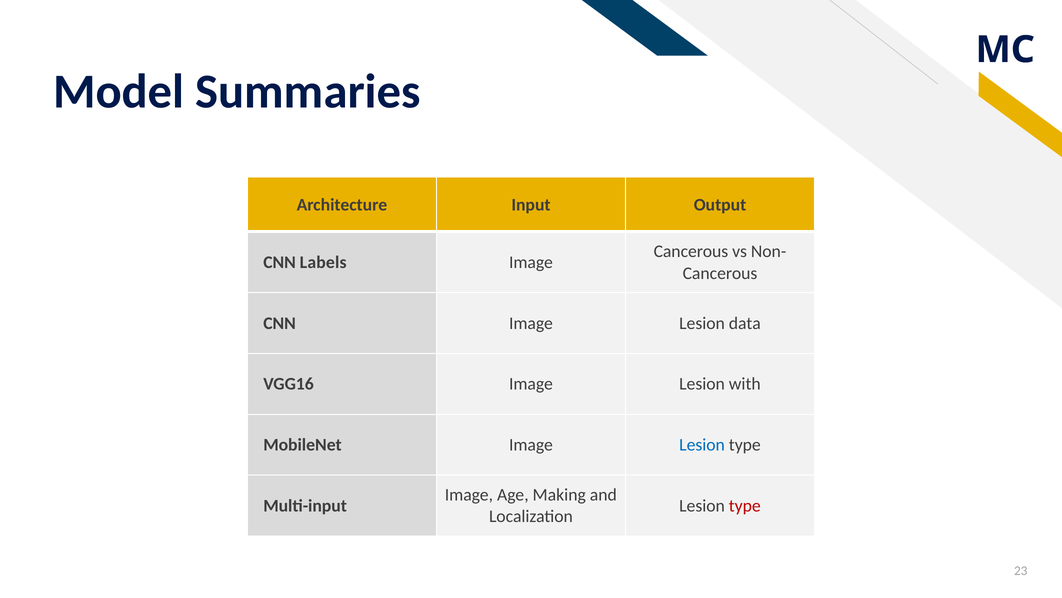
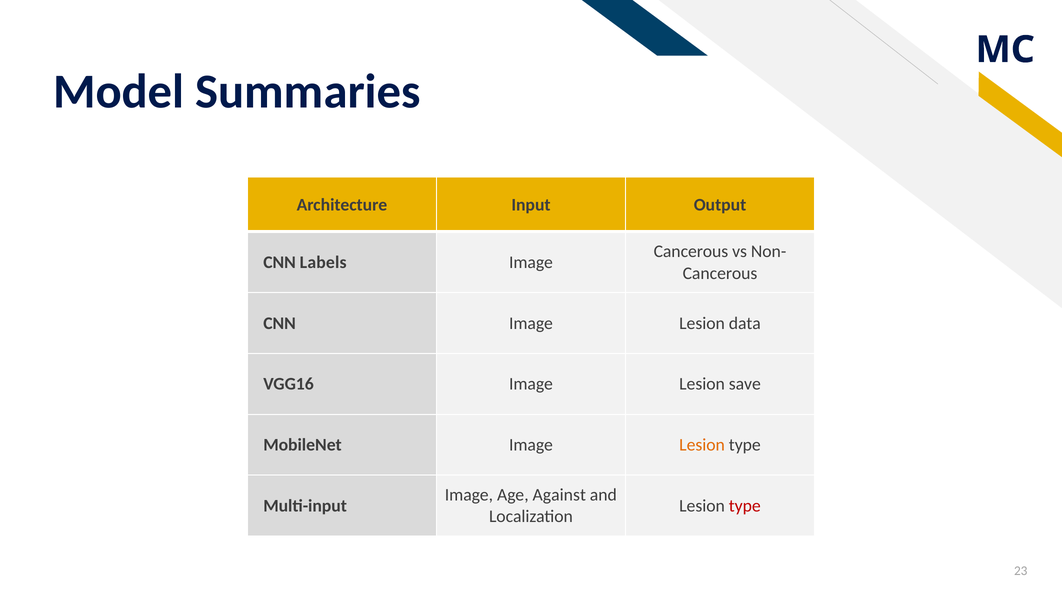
with: with -> save
Lesion at (702, 444) colour: blue -> orange
Making: Making -> Against
